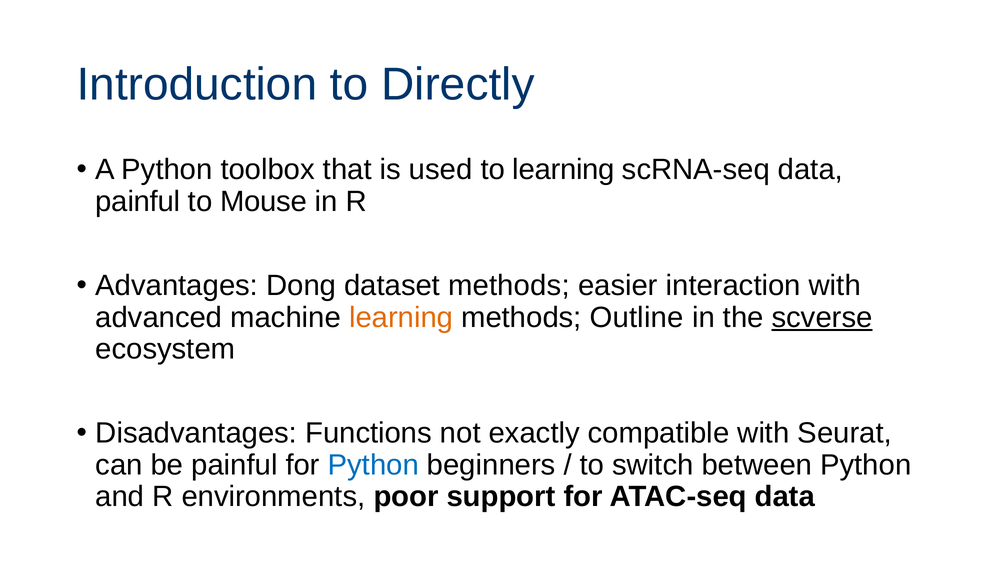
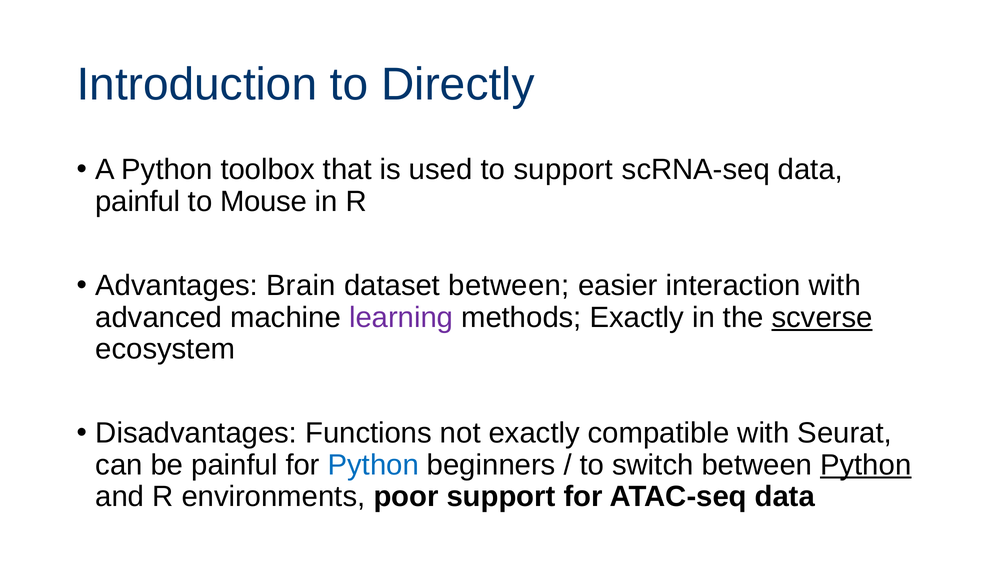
to learning: learning -> support
Dong: Dong -> Brain
dataset methods: methods -> between
learning at (401, 318) colour: orange -> purple
methods Outline: Outline -> Exactly
Python at (866, 465) underline: none -> present
